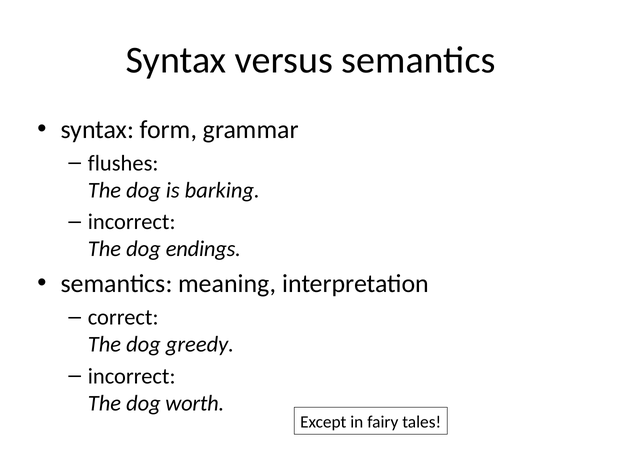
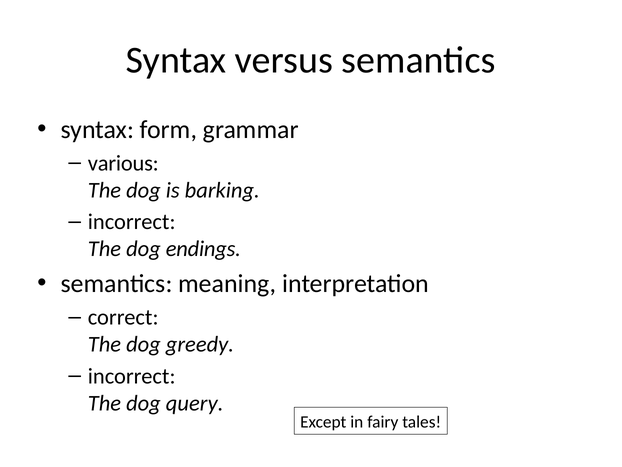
flushes: flushes -> various
worth: worth -> query
